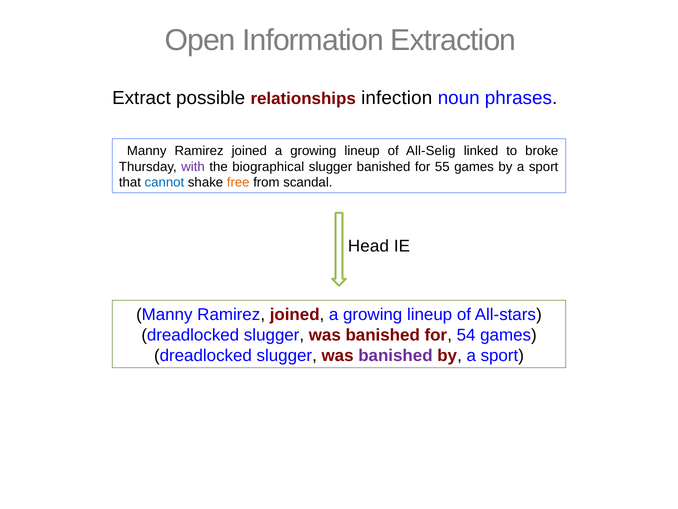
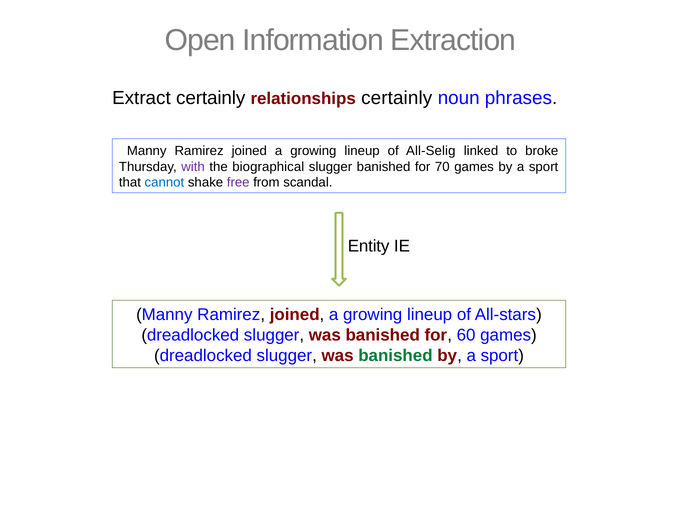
Extract possible: possible -> certainly
relationships infection: infection -> certainly
55: 55 -> 70
free colour: orange -> purple
Head: Head -> Entity
54: 54 -> 60
banished at (395, 355) colour: purple -> green
